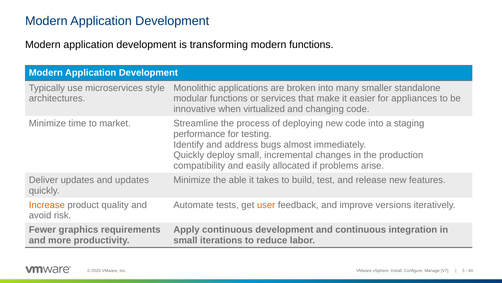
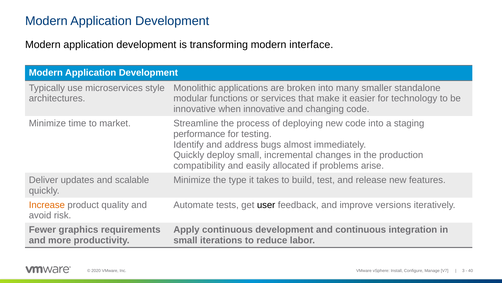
modern functions: functions -> interface
appliances: appliances -> technology
when virtualized: virtualized -> innovative
and updates: updates -> scalable
able: able -> type
user colour: orange -> black
